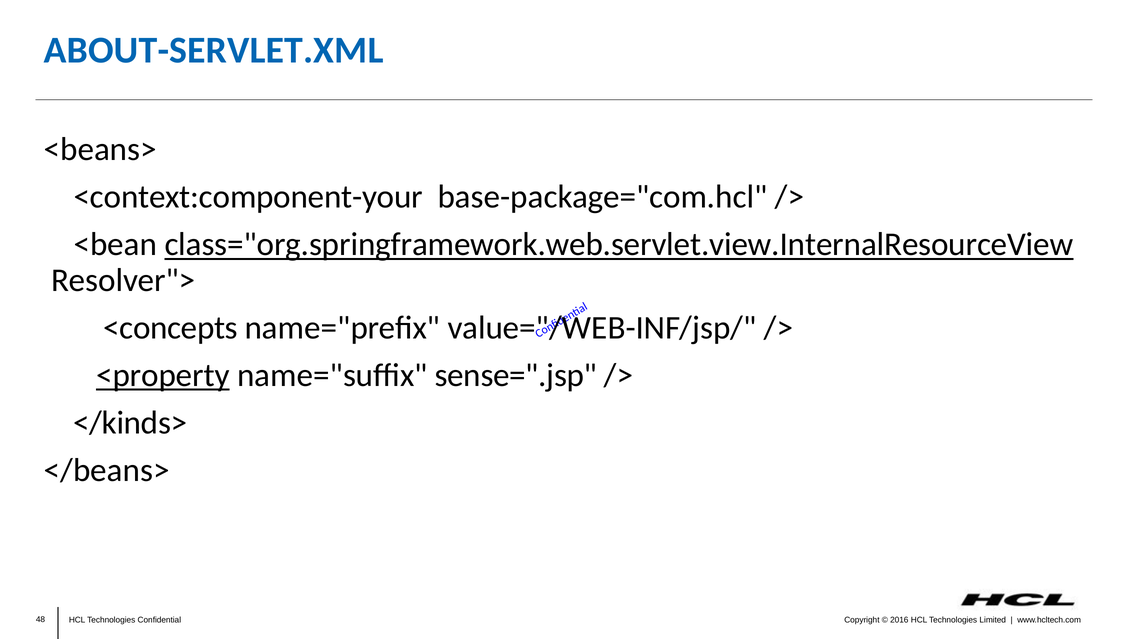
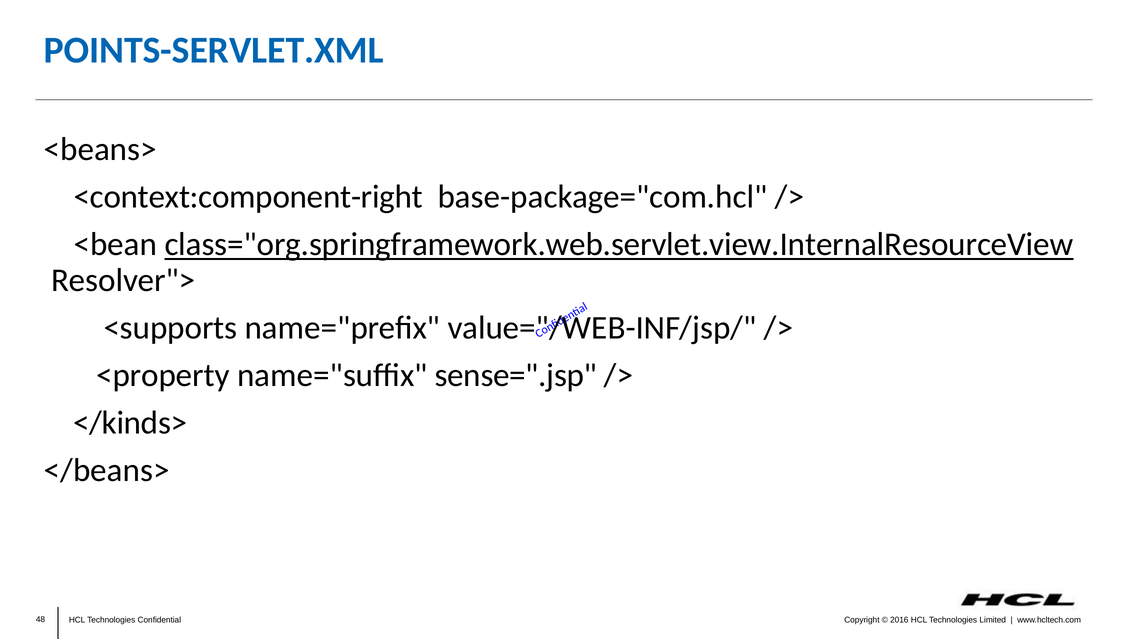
ABOUT-SERVLET.XML: ABOUT-SERVLET.XML -> POINTS-SERVLET.XML
<context:component-your: <context:component-your -> <context:component-right
<concepts: <concepts -> <supports
<property underline: present -> none
